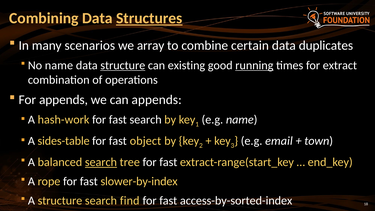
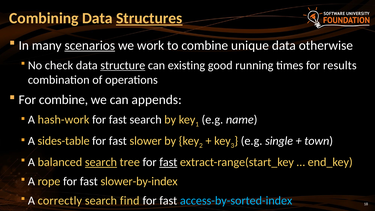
scenarios underline: none -> present
array: array -> work
certain: certain -> unique
duplicates: duplicates -> otherwise
No name: name -> check
running underline: present -> none
extract: extract -> results
For appends: appends -> combine
object: object -> slower
email: email -> single
fast at (168, 162) underline: none -> present
A structure: structure -> correctly
access-by-sorted-index colour: white -> light blue
